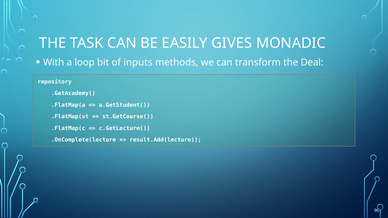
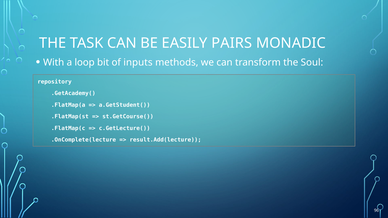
GIVES: GIVES -> PAIRS
Deal: Deal -> Soul
